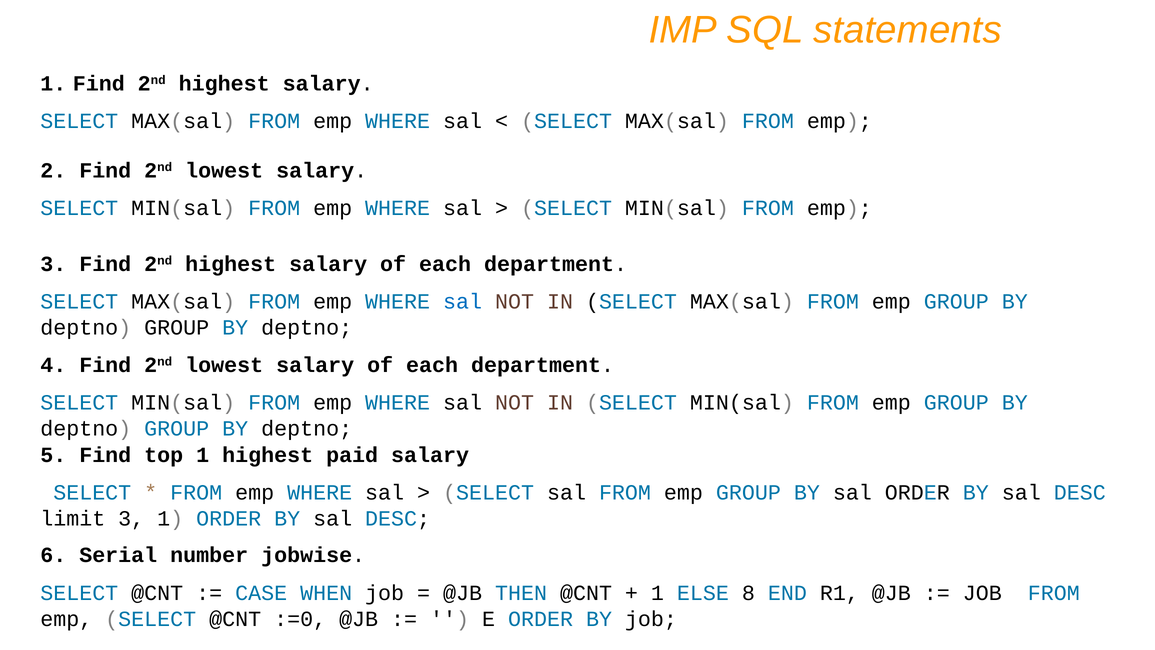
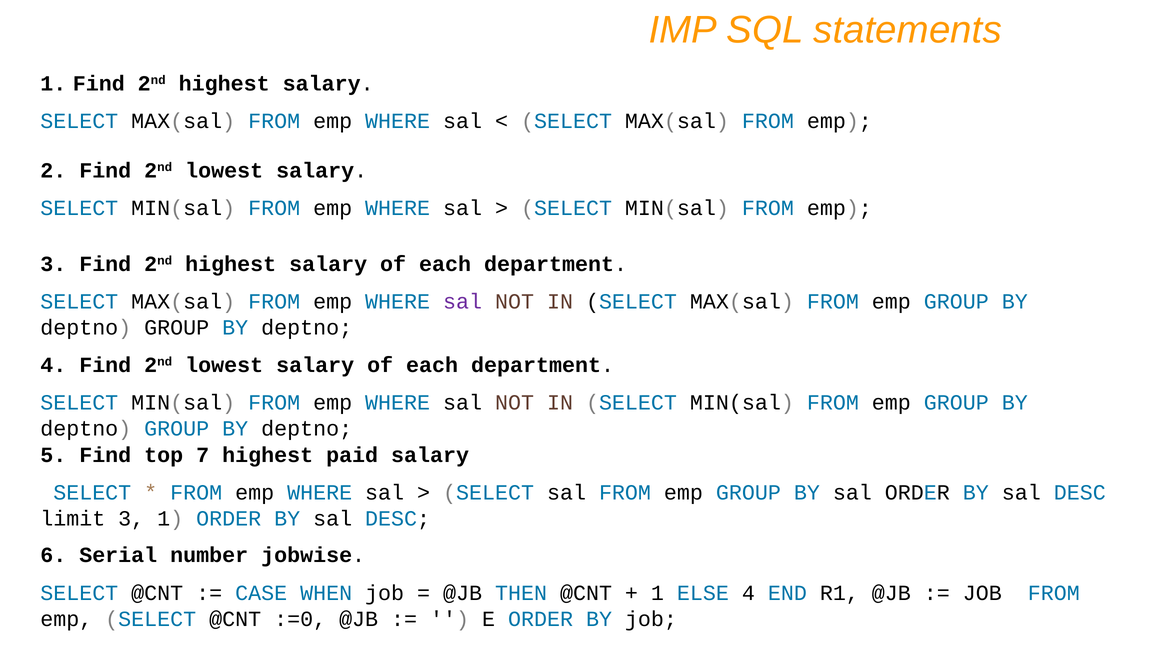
sal at (463, 301) colour: blue -> purple
top 1: 1 -> 7
ELSE 8: 8 -> 4
